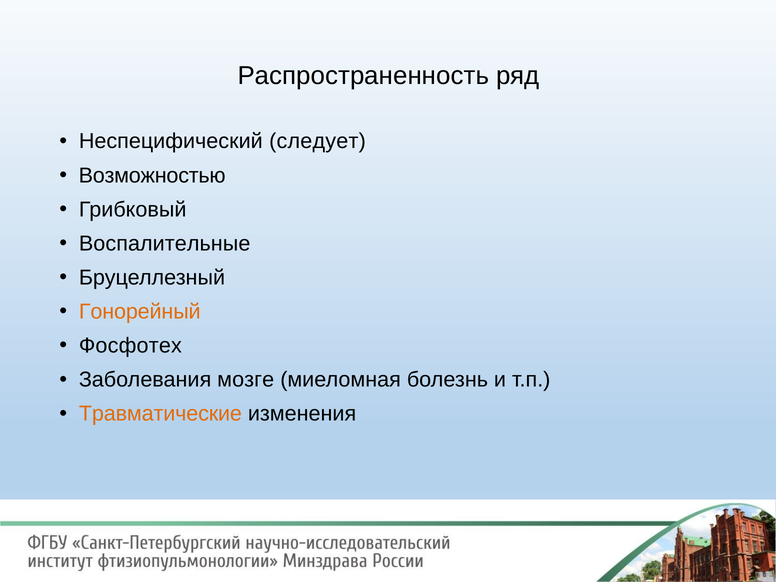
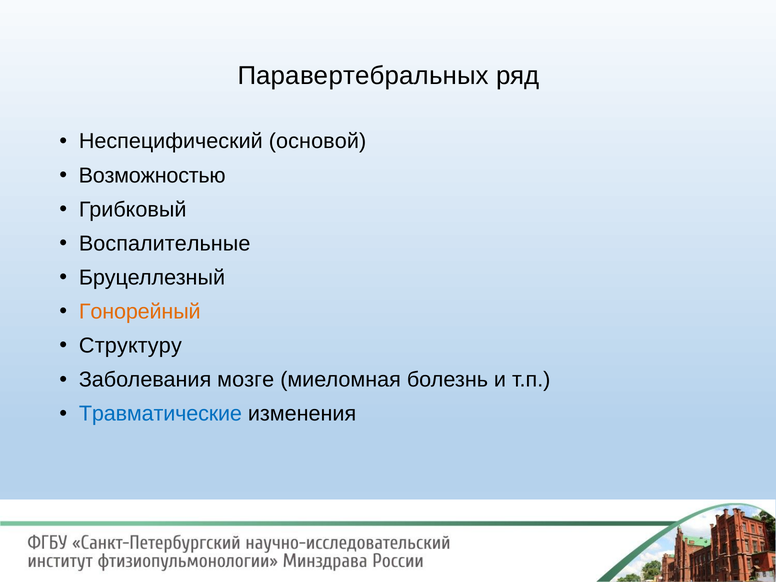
Распространенность: Распространенность -> Паравертебральных
следует: следует -> основой
Фосфотех: Фосфотех -> Структуру
Травматические colour: orange -> blue
